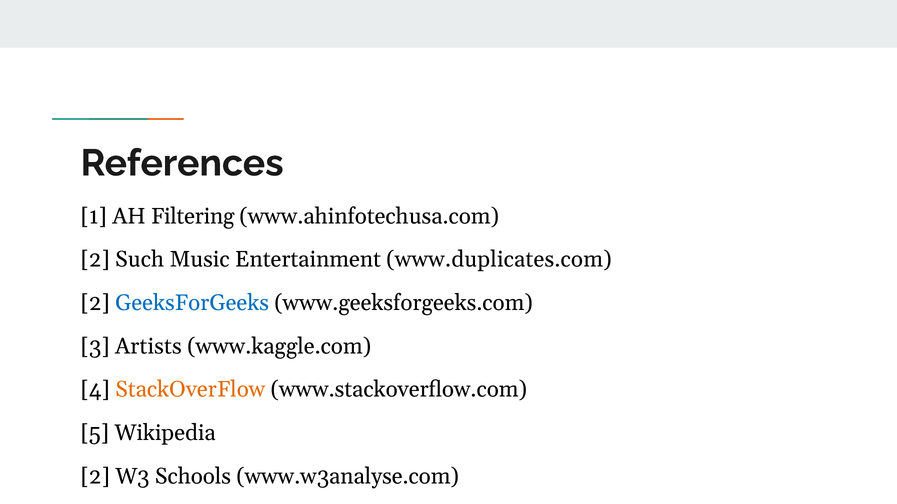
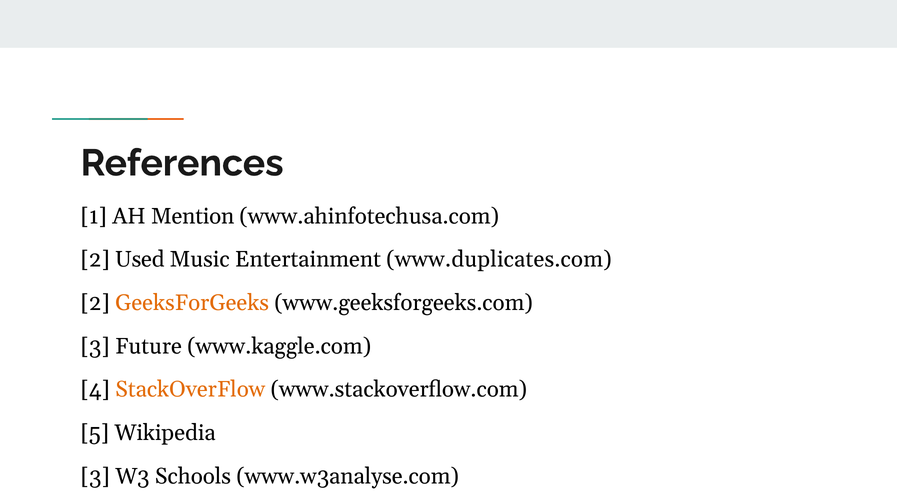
Filtering: Filtering -> Mention
Such: Such -> Used
GeeksForGeeks colour: blue -> orange
Artists: Artists -> Future
2 at (95, 477): 2 -> 3
